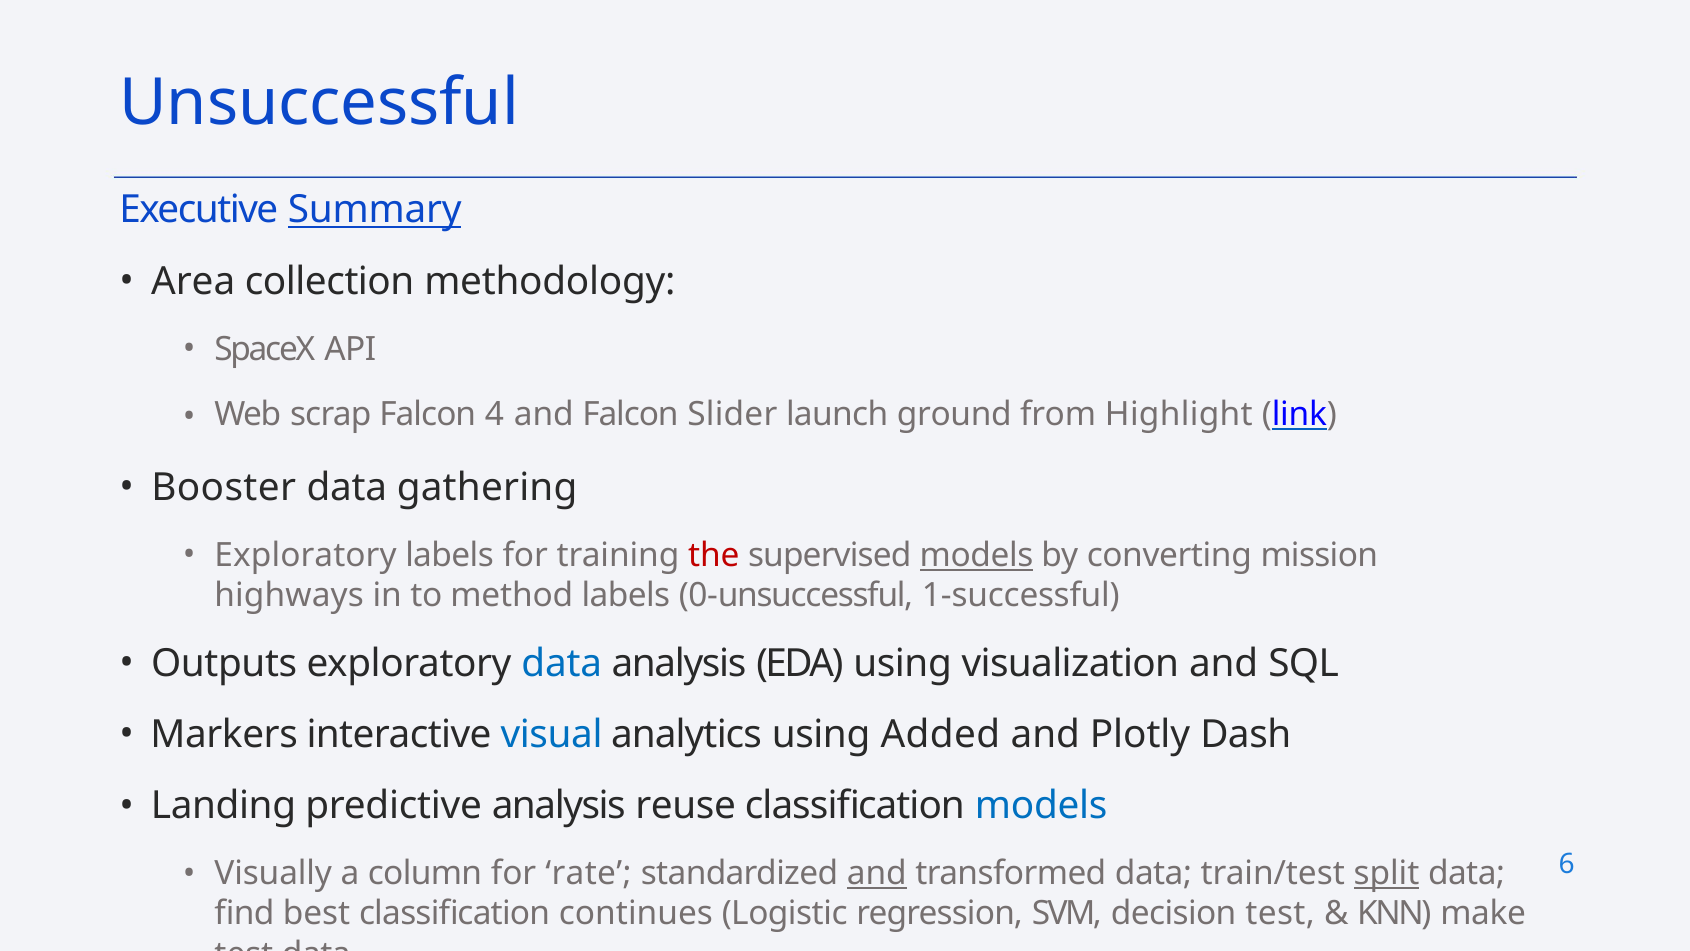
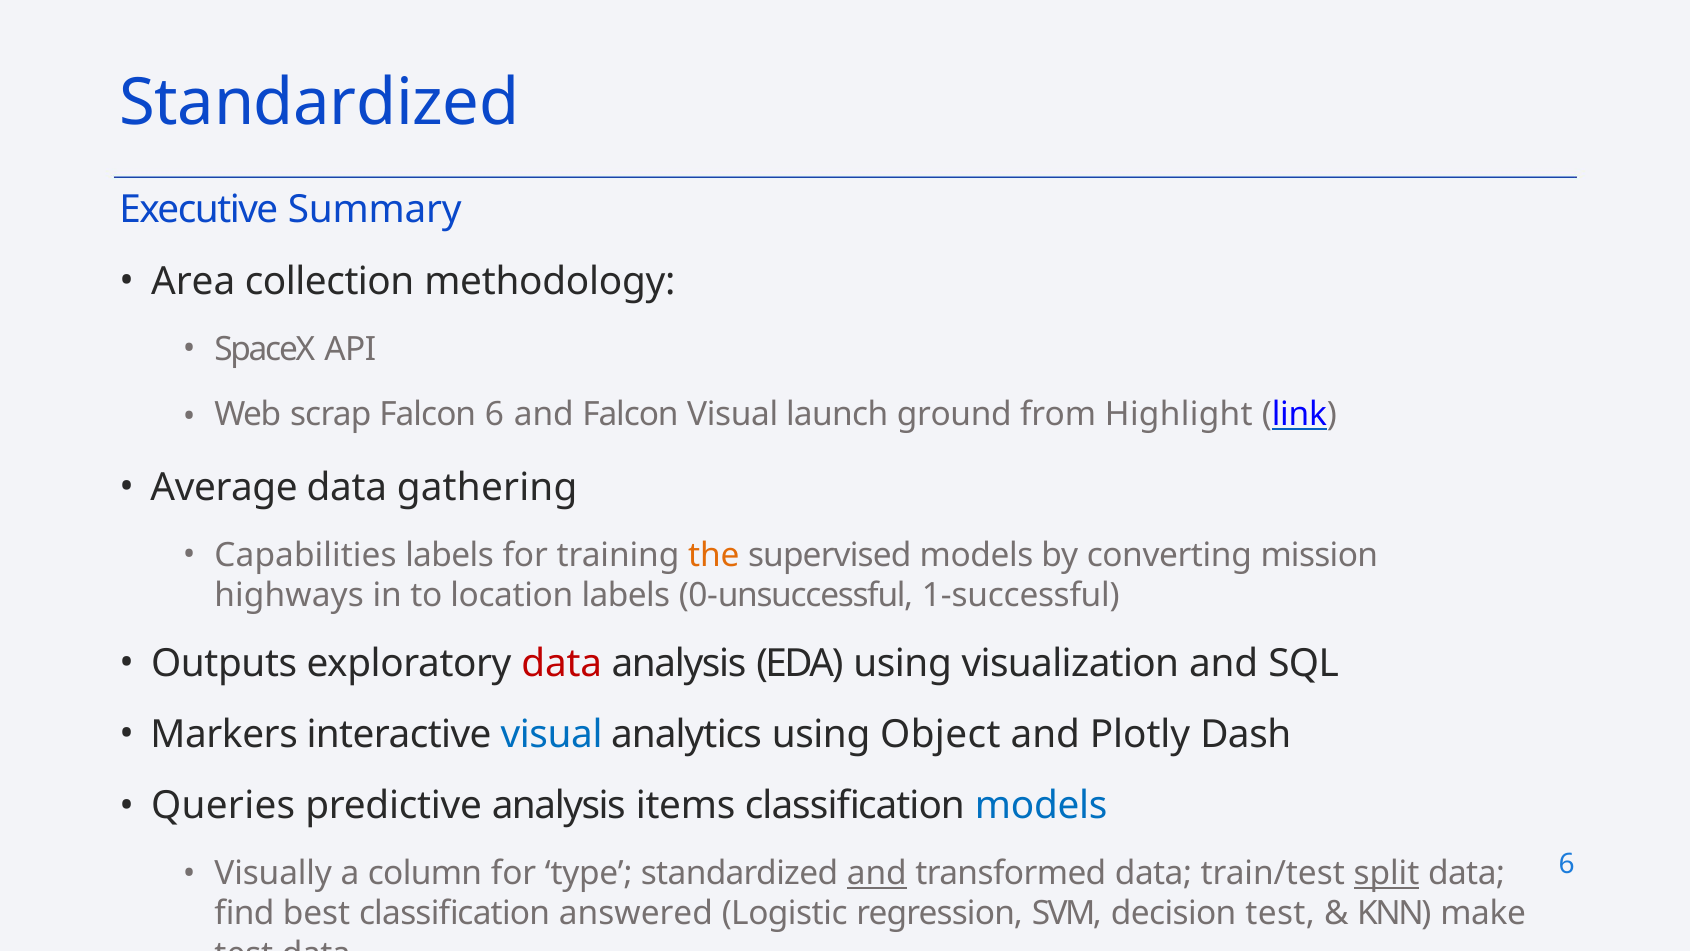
Unsuccessful at (319, 103): Unsuccessful -> Standardized
Summary underline: present -> none
Falcon 4: 4 -> 6
Falcon Slider: Slider -> Visual
Booster: Booster -> Average
Exploratory at (306, 555): Exploratory -> Capabilities
the colour: red -> orange
models at (977, 555) underline: present -> none
method: method -> location
data at (562, 663) colour: blue -> red
Added: Added -> Object
Landing: Landing -> Queries
reuse: reuse -> items
rate: rate -> type
continues: continues -> answered
